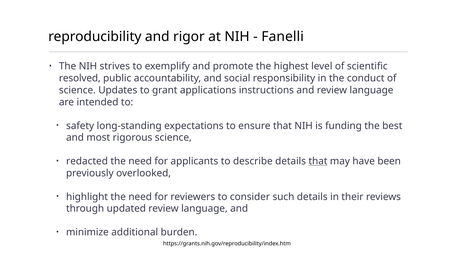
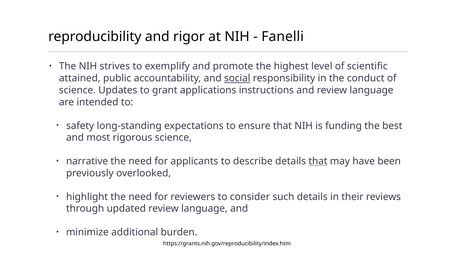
resolved: resolved -> attained
social underline: none -> present
redacted: redacted -> narrative
